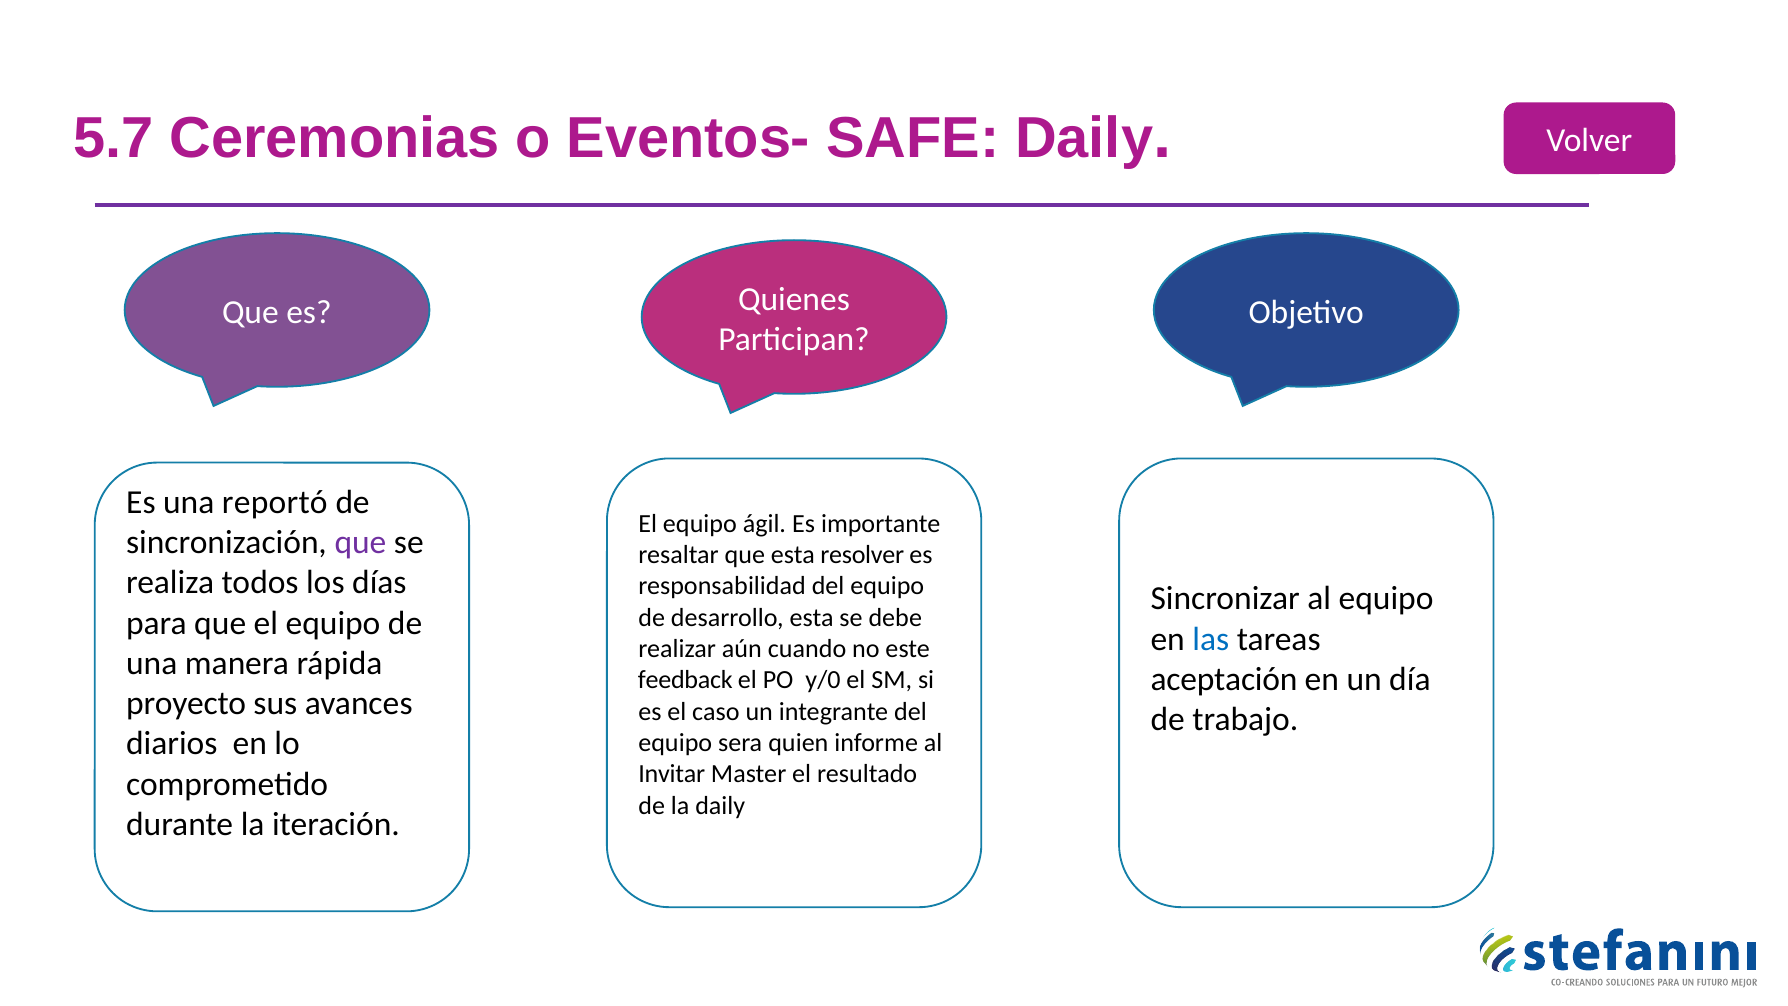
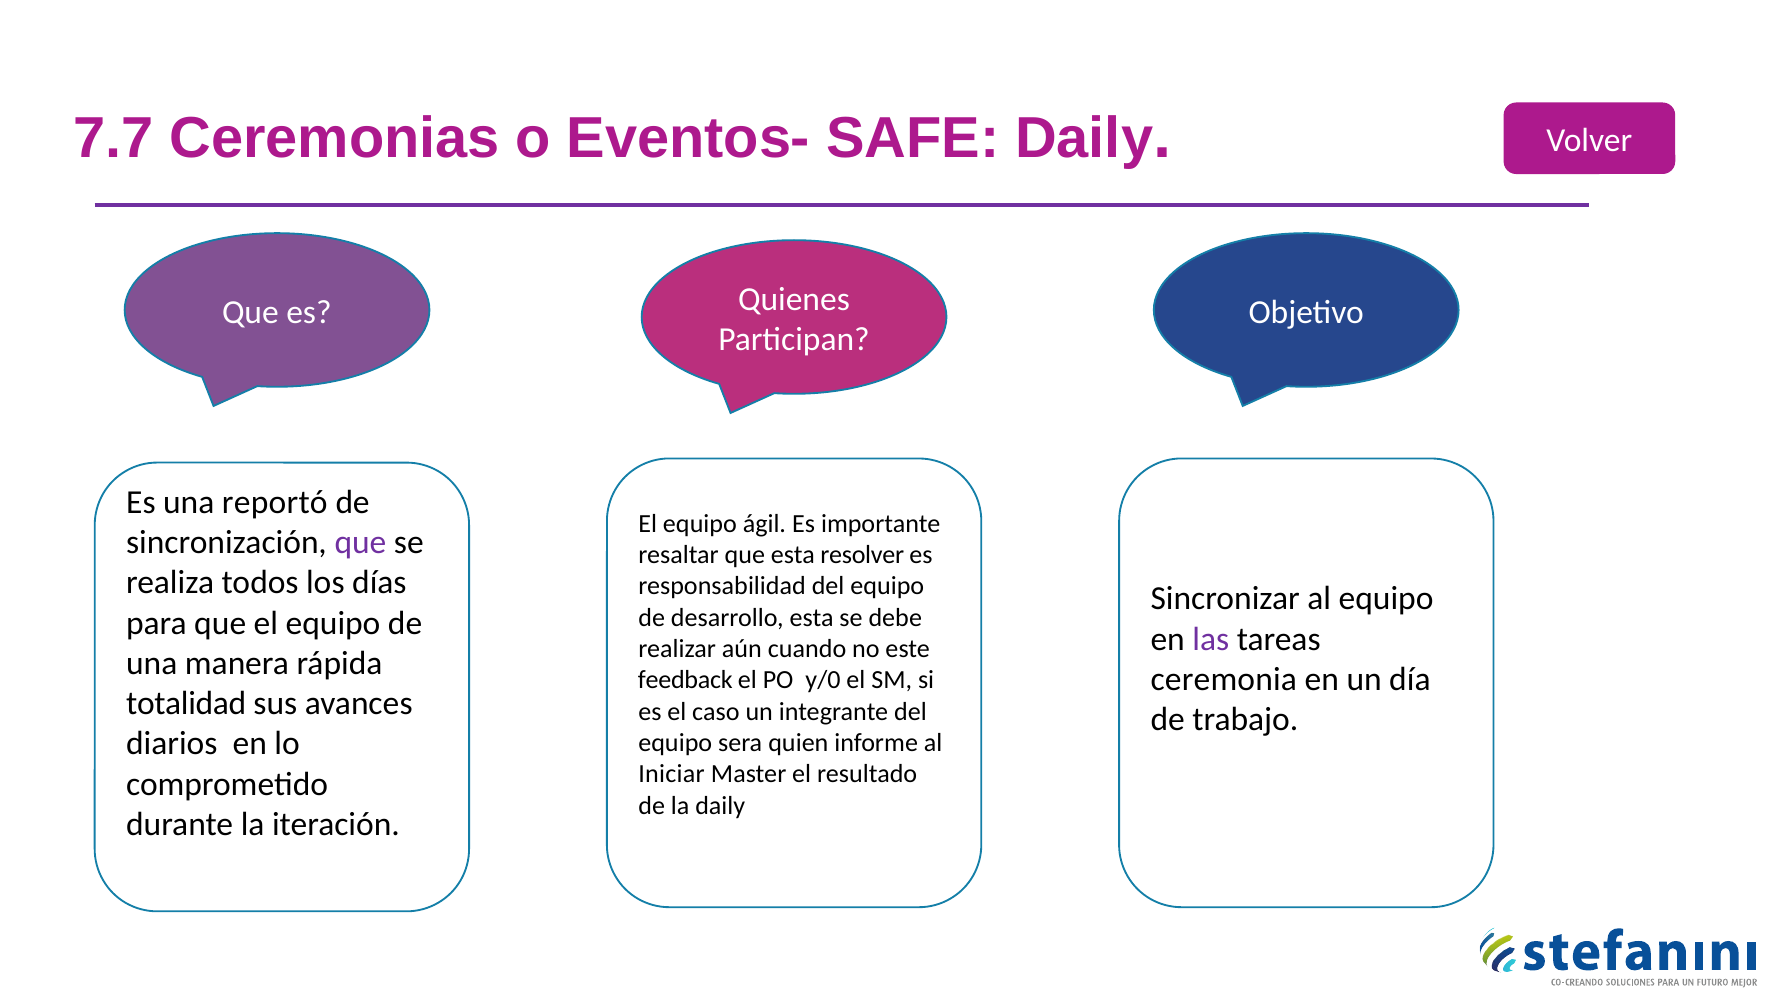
5.7: 5.7 -> 7.7
las colour: blue -> purple
aceptación: aceptación -> ceremonia
proyecto: proyecto -> totalidad
Invitar: Invitar -> Iniciar
